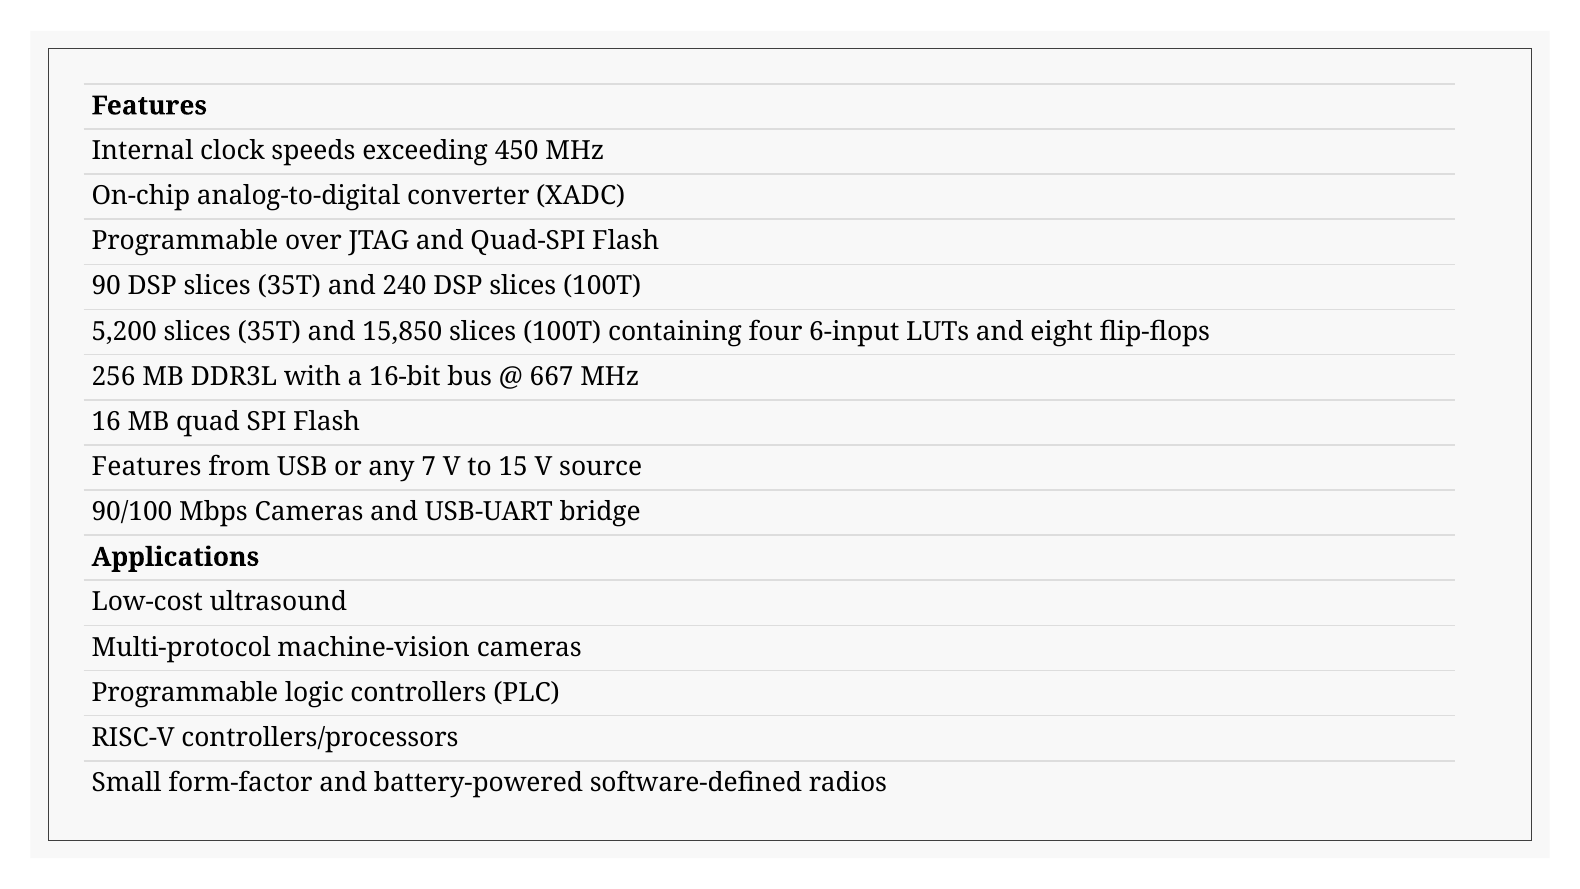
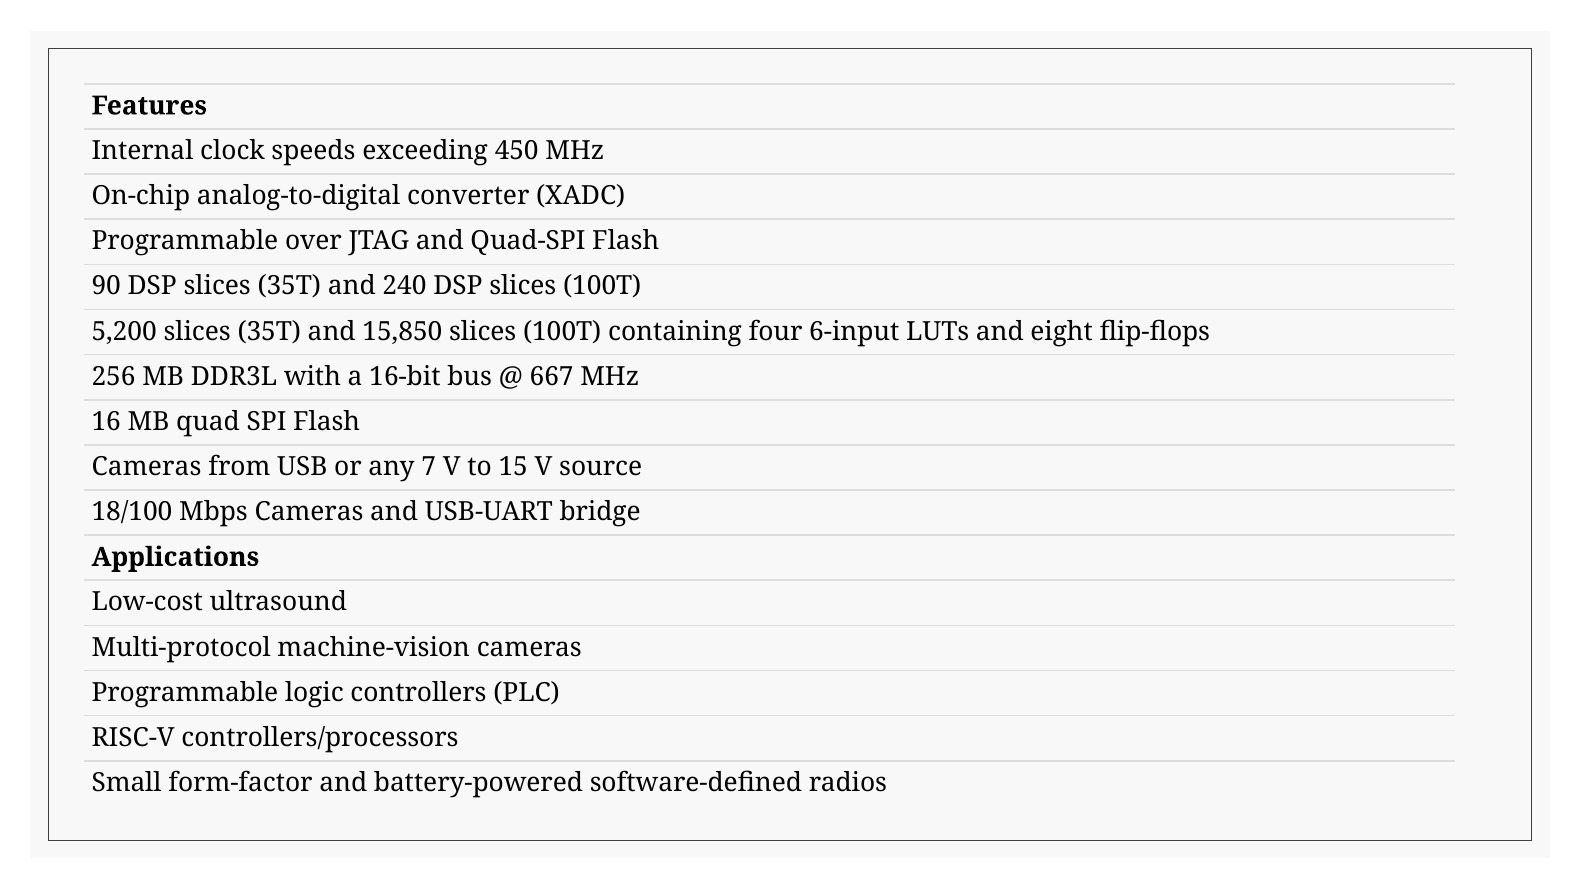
Features at (147, 467): Features -> Cameras
90/100: 90/100 -> 18/100
